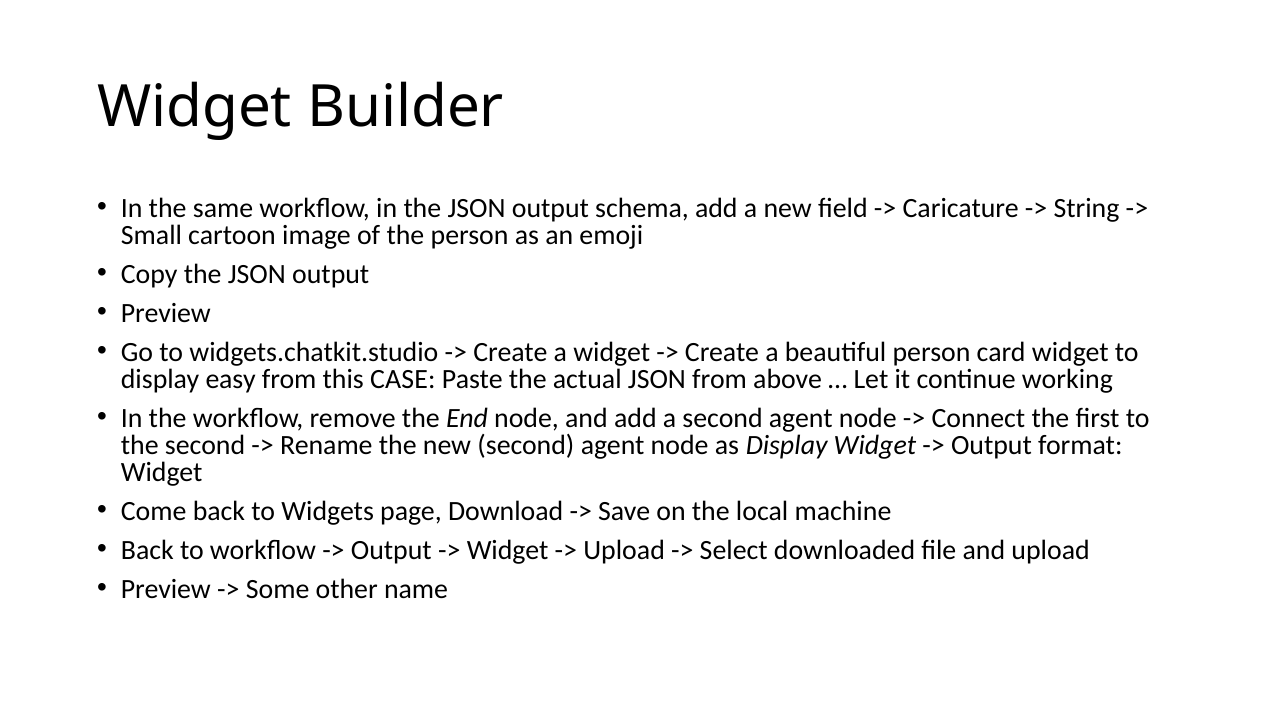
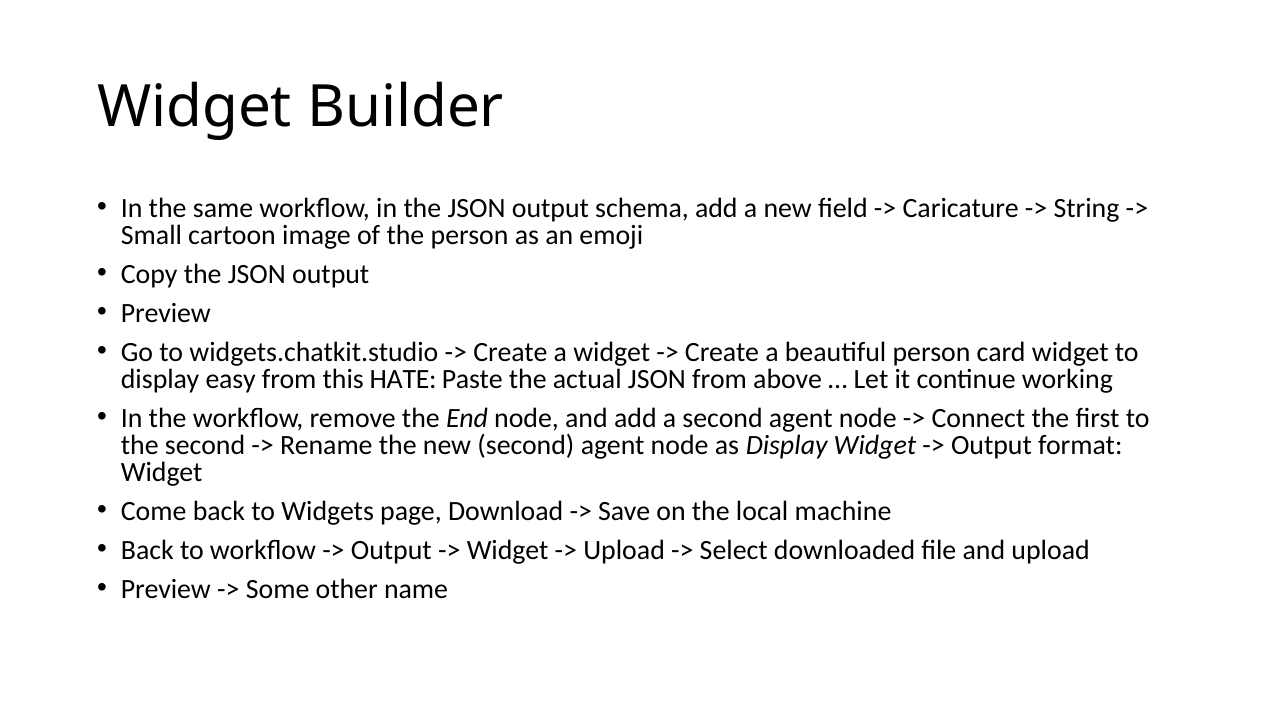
CASE: CASE -> HATE
